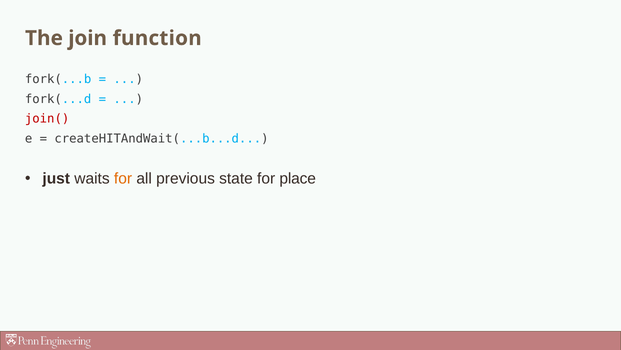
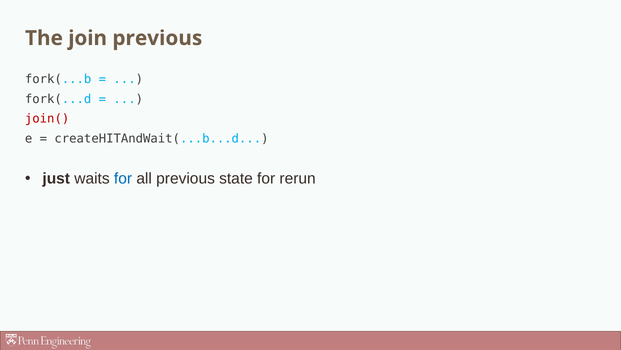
join function: function -> previous
for at (123, 178) colour: orange -> blue
place: place -> rerun
